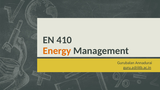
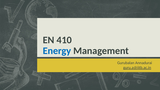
Energy colour: orange -> blue
